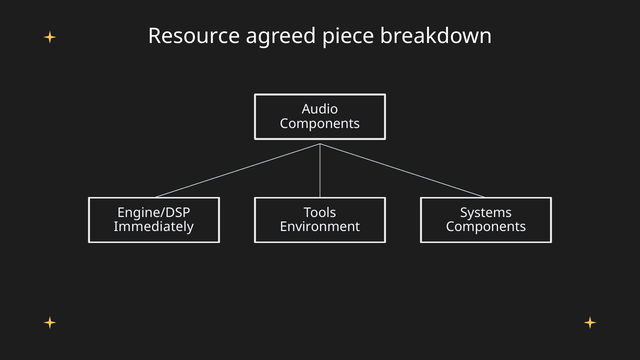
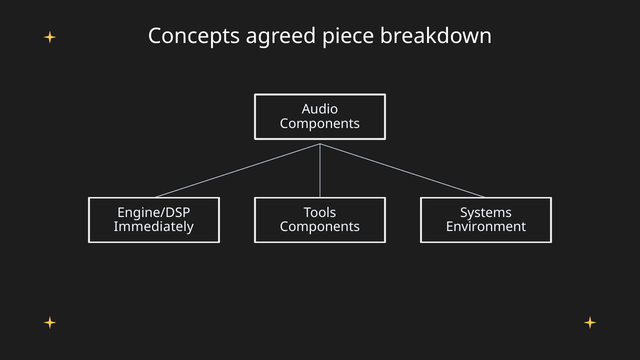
Resource: Resource -> Concepts
Environment at (320, 227): Environment -> Components
Components at (486, 227): Components -> Environment
